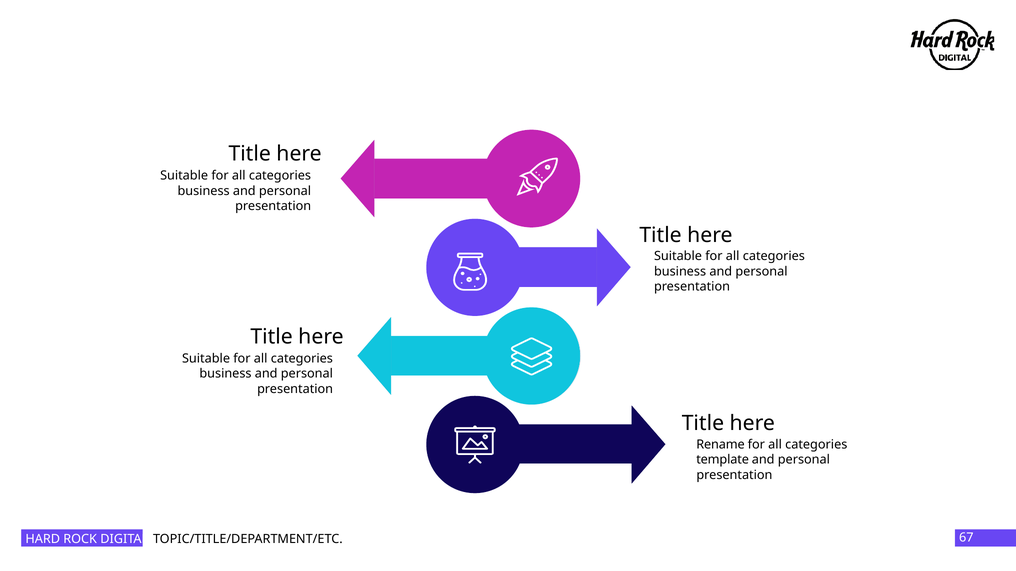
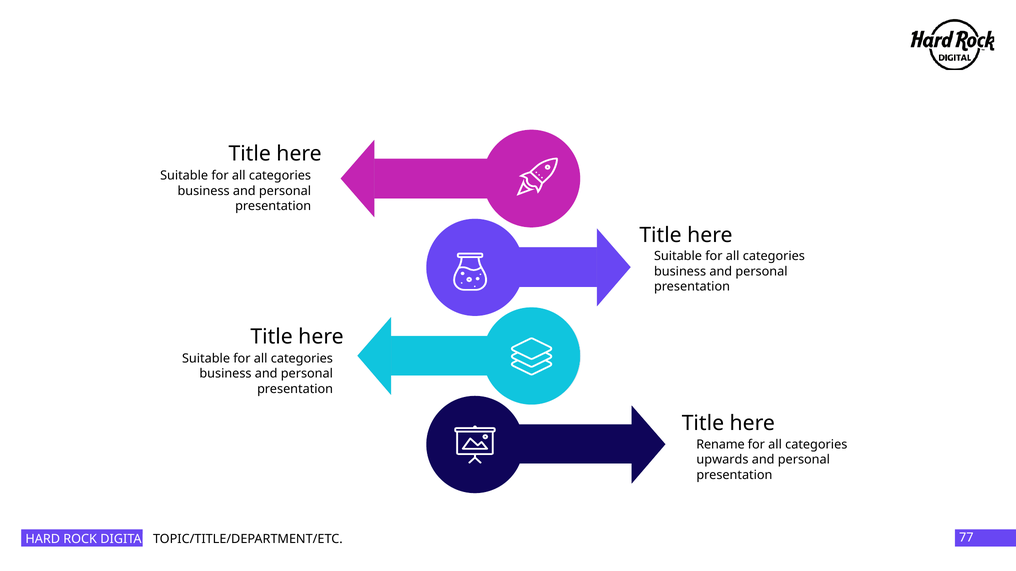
template: template -> upwards
67: 67 -> 77
